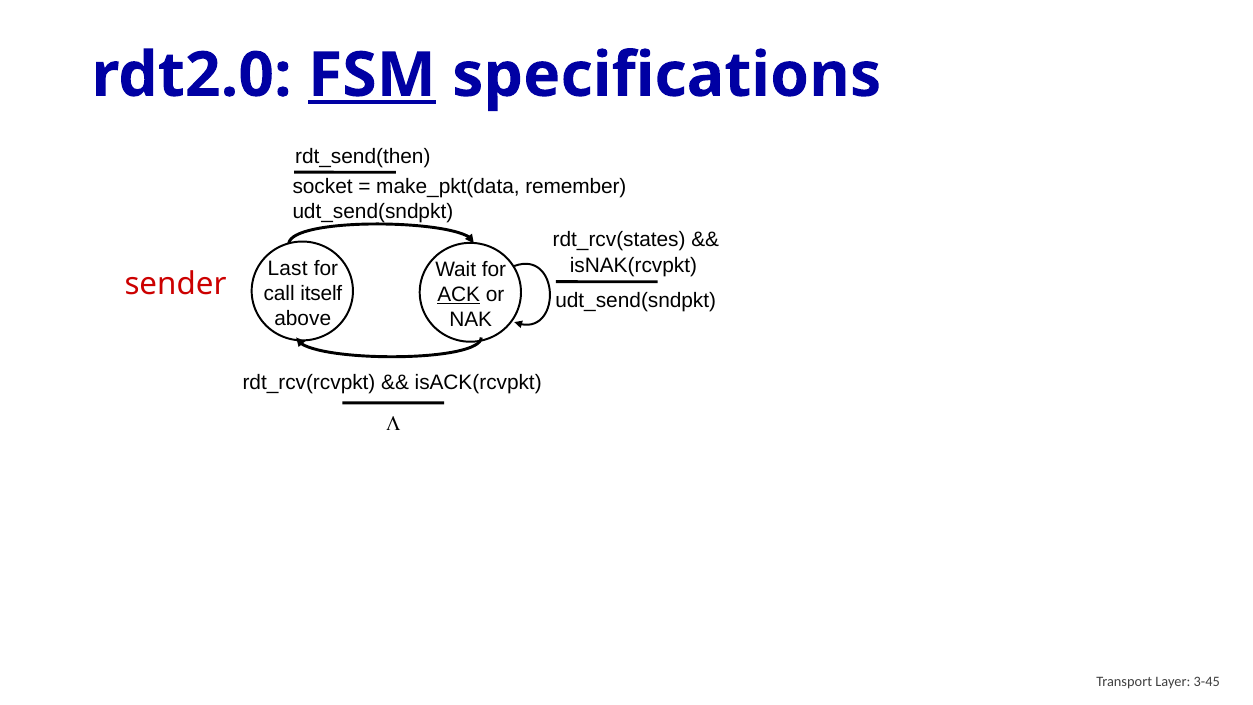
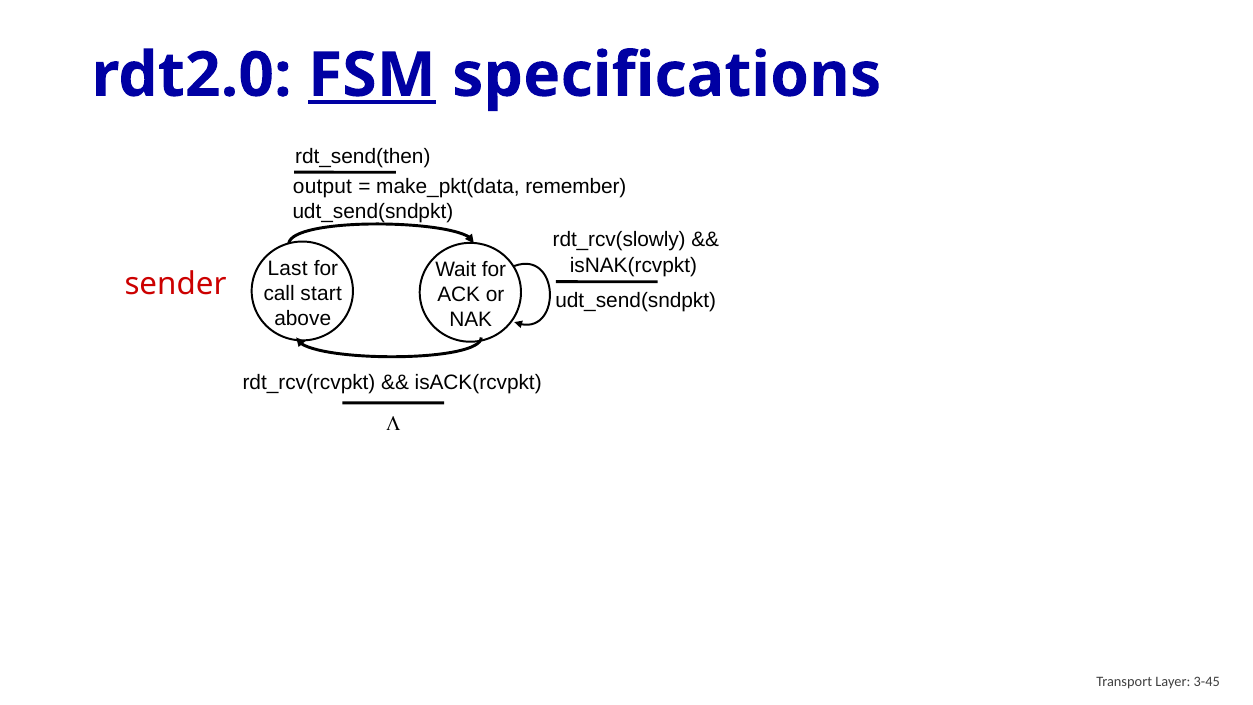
socket: socket -> output
rdt_rcv(states: rdt_rcv(states -> rdt_rcv(slowly
itself: itself -> start
ACK underline: present -> none
